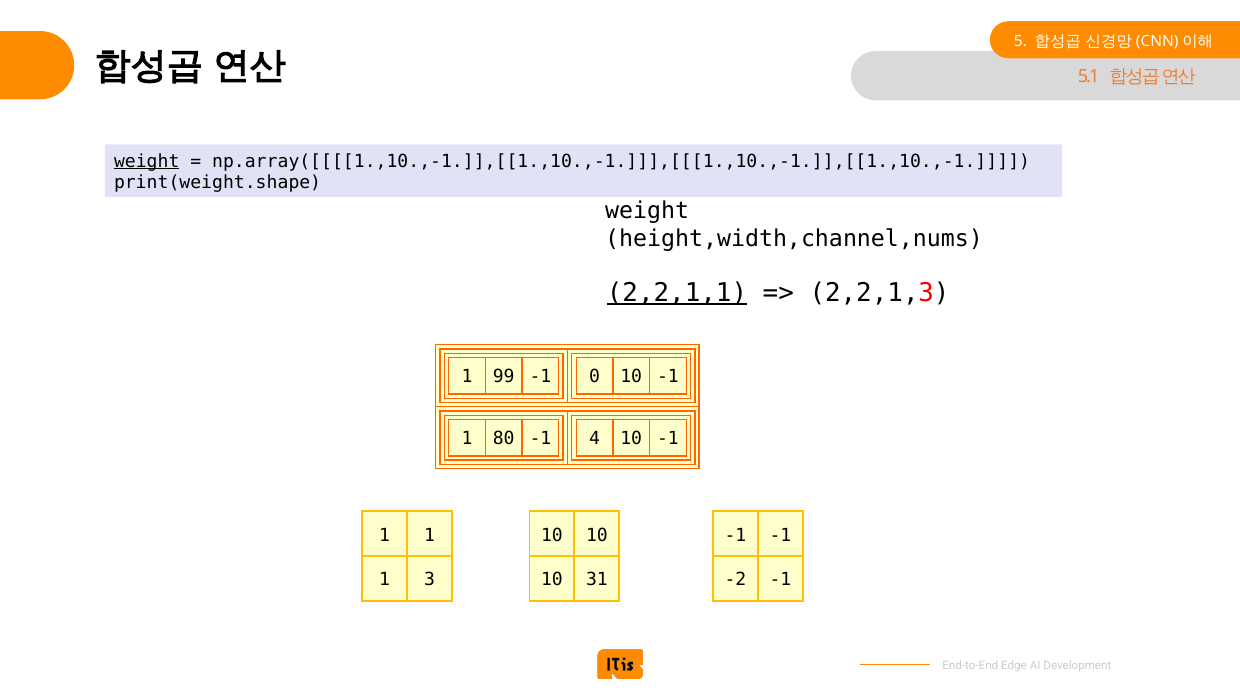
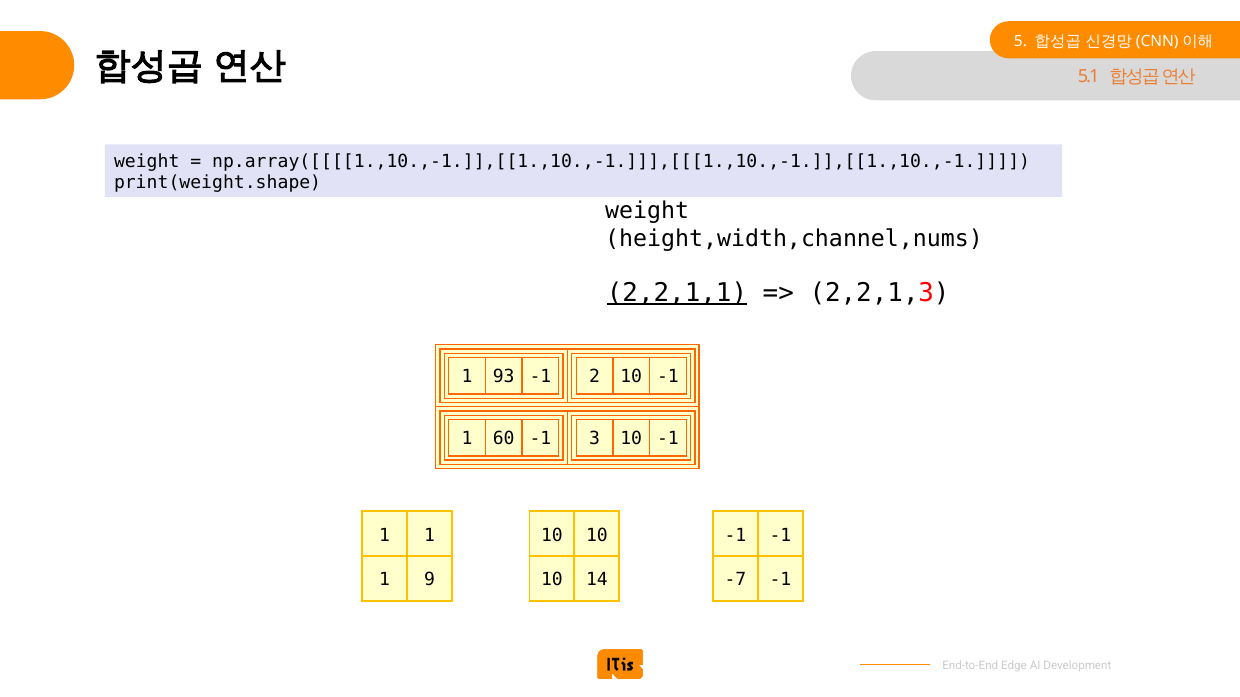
weight at (147, 161) underline: present -> none
99: 99 -> 93
0: 0 -> 2
80: 80 -> 60
4: 4 -> 3
3: 3 -> 9
31: 31 -> 14
-2: -2 -> -7
